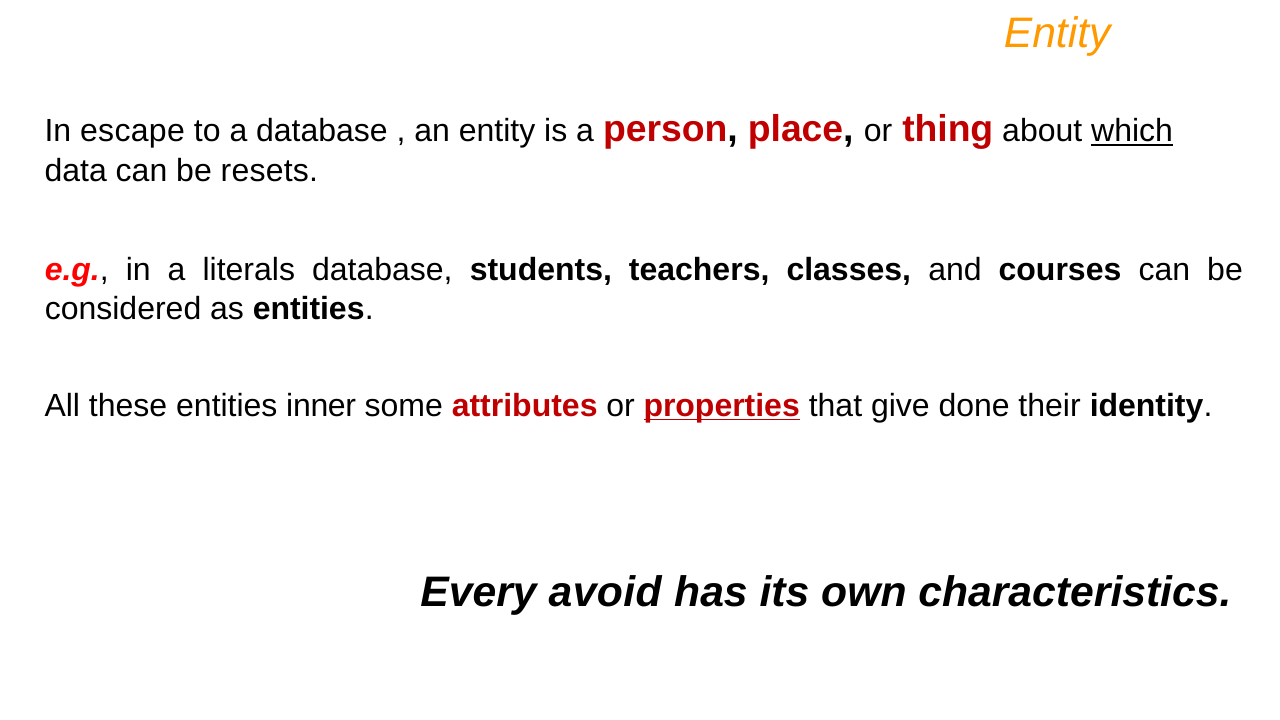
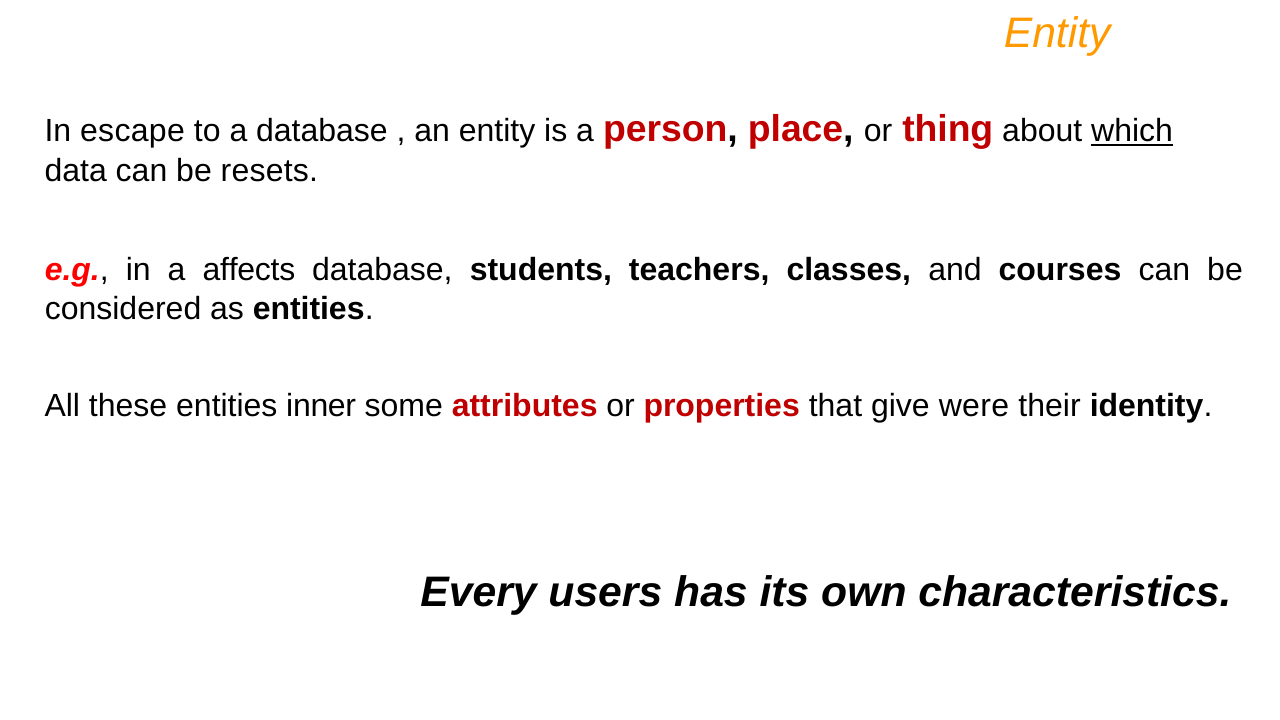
literals: literals -> affects
properties underline: present -> none
done: done -> were
avoid: avoid -> users
